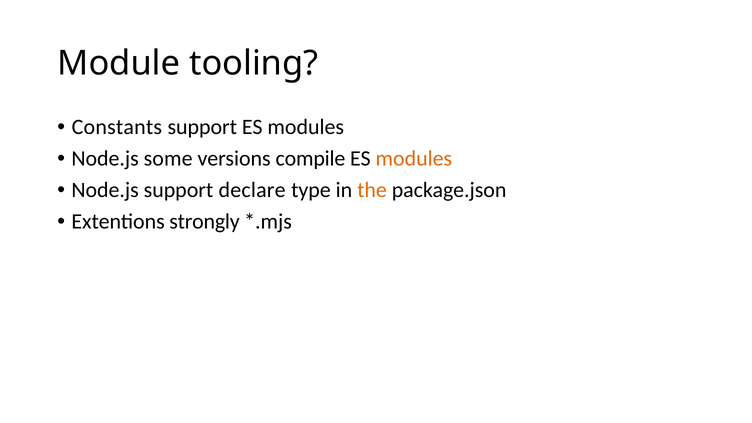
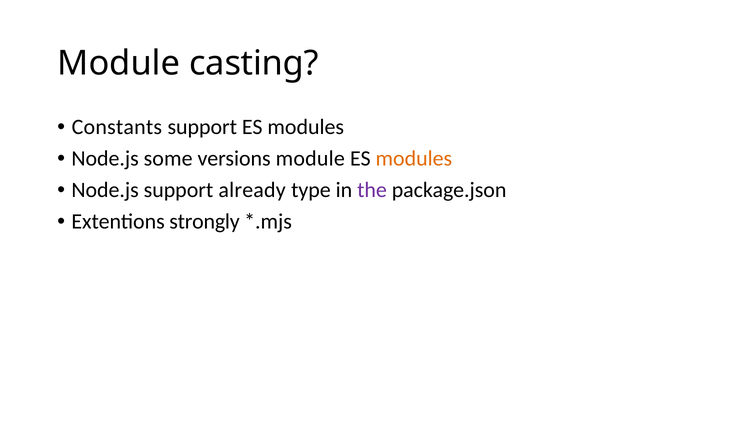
tooling: tooling -> casting
versions compile: compile -> module
declare: declare -> already
the colour: orange -> purple
